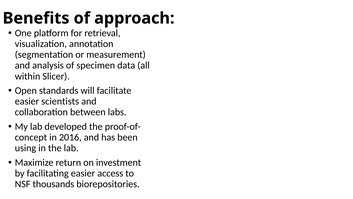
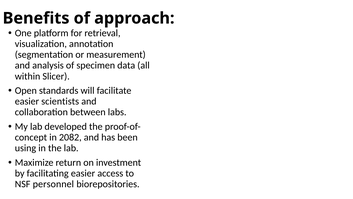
2016: 2016 -> 2082
thousands: thousands -> personnel
